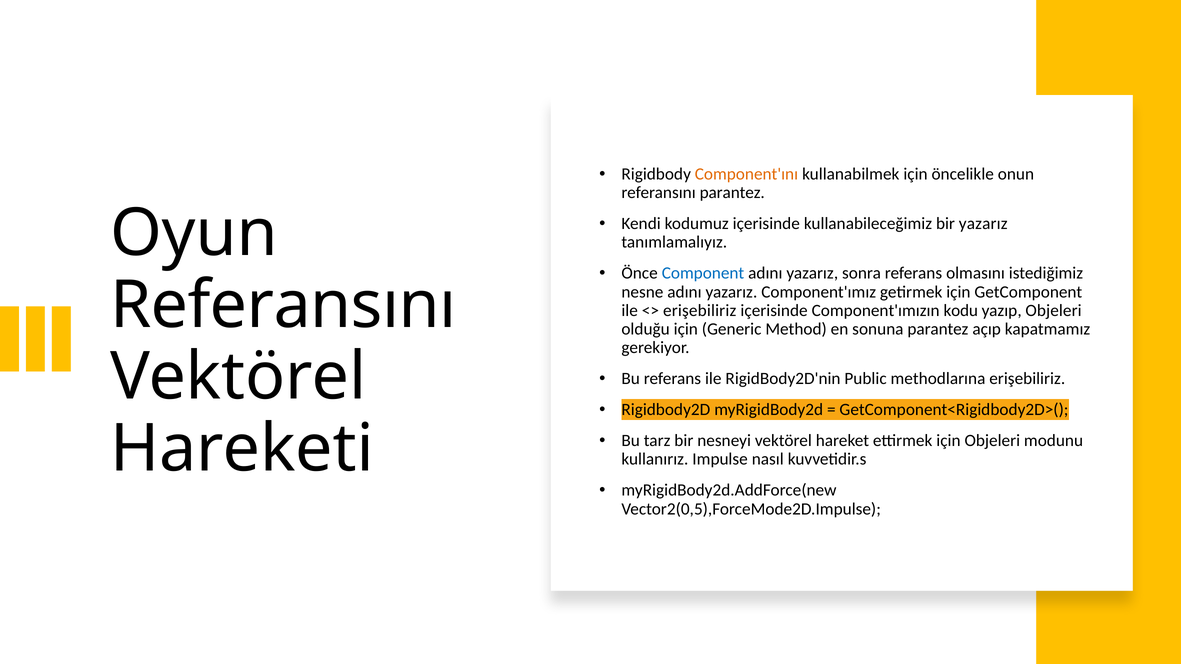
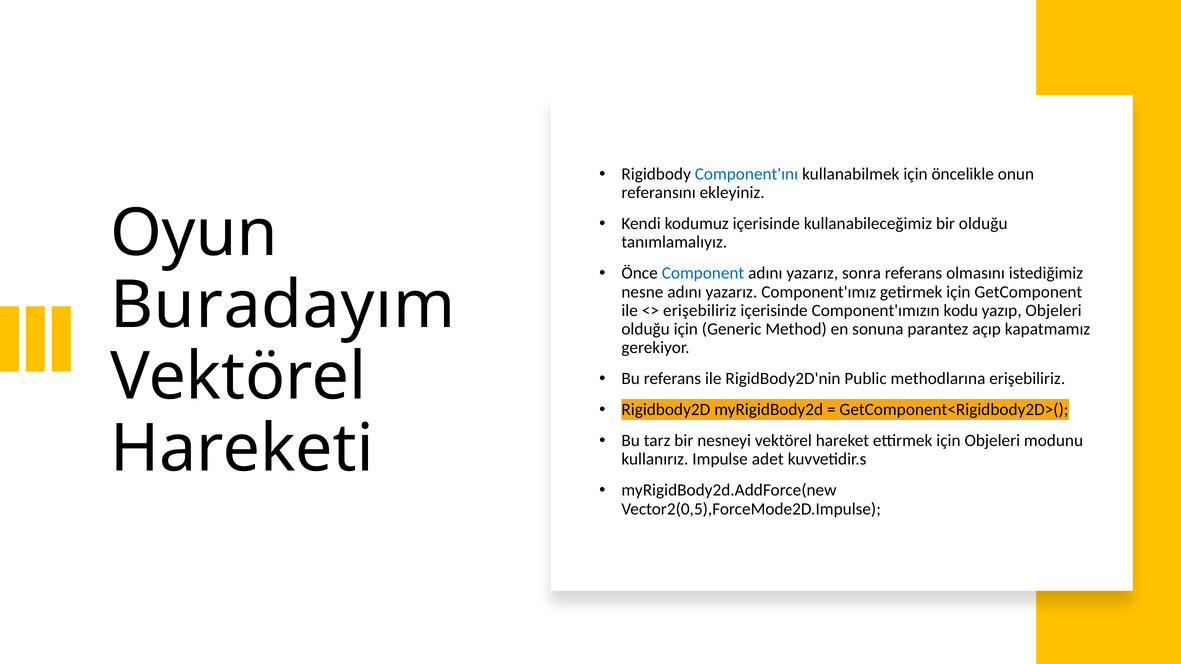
Component'ını colour: orange -> blue
referansını parantez: parantez -> ekleyiniz
bir yazarız: yazarız -> olduğu
Referansını at (283, 305): Referansını -> Buradayım
nasıl: nasıl -> adet
